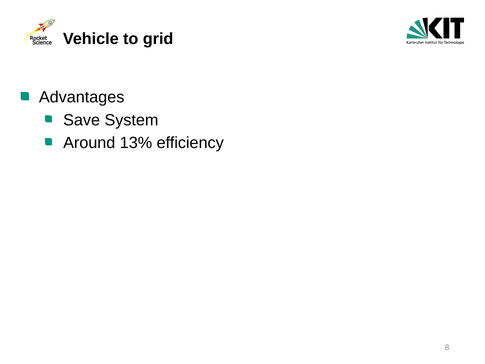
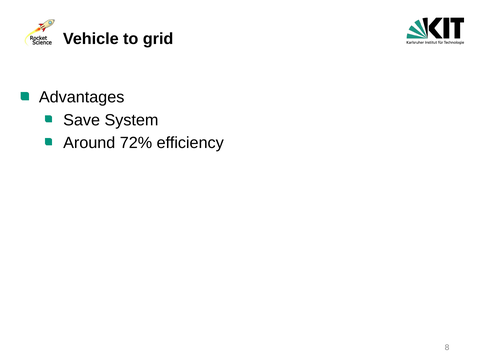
13%: 13% -> 72%
